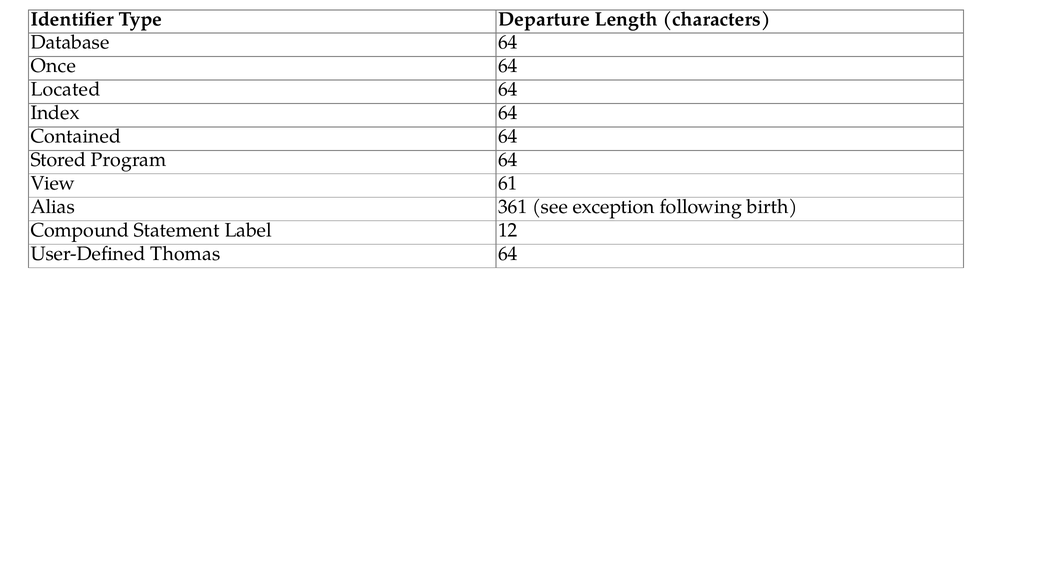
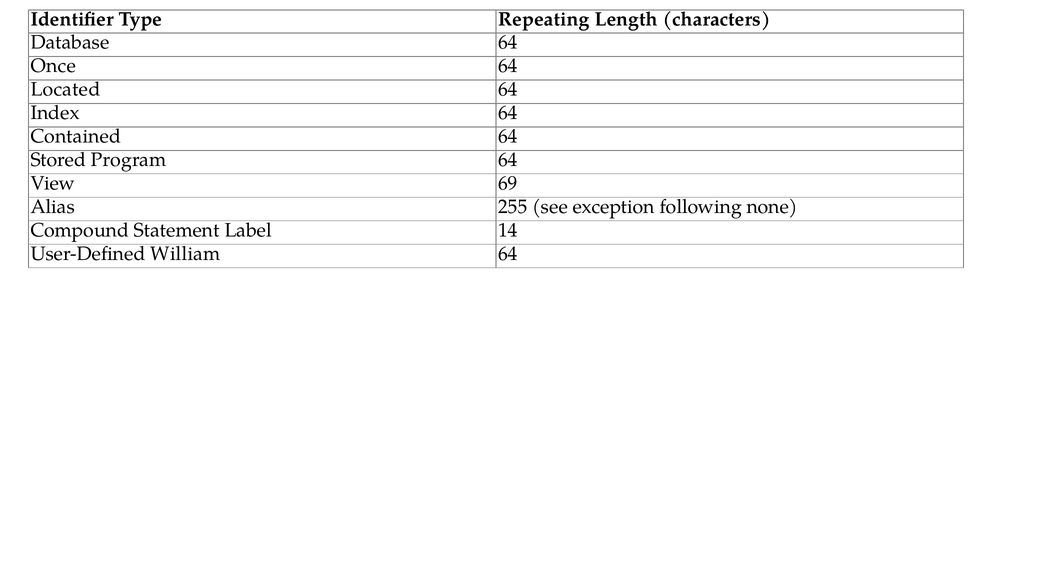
Departure: Departure -> Repeating
61: 61 -> 69
361: 361 -> 255
birth: birth -> none
12: 12 -> 14
Thomas: Thomas -> William
